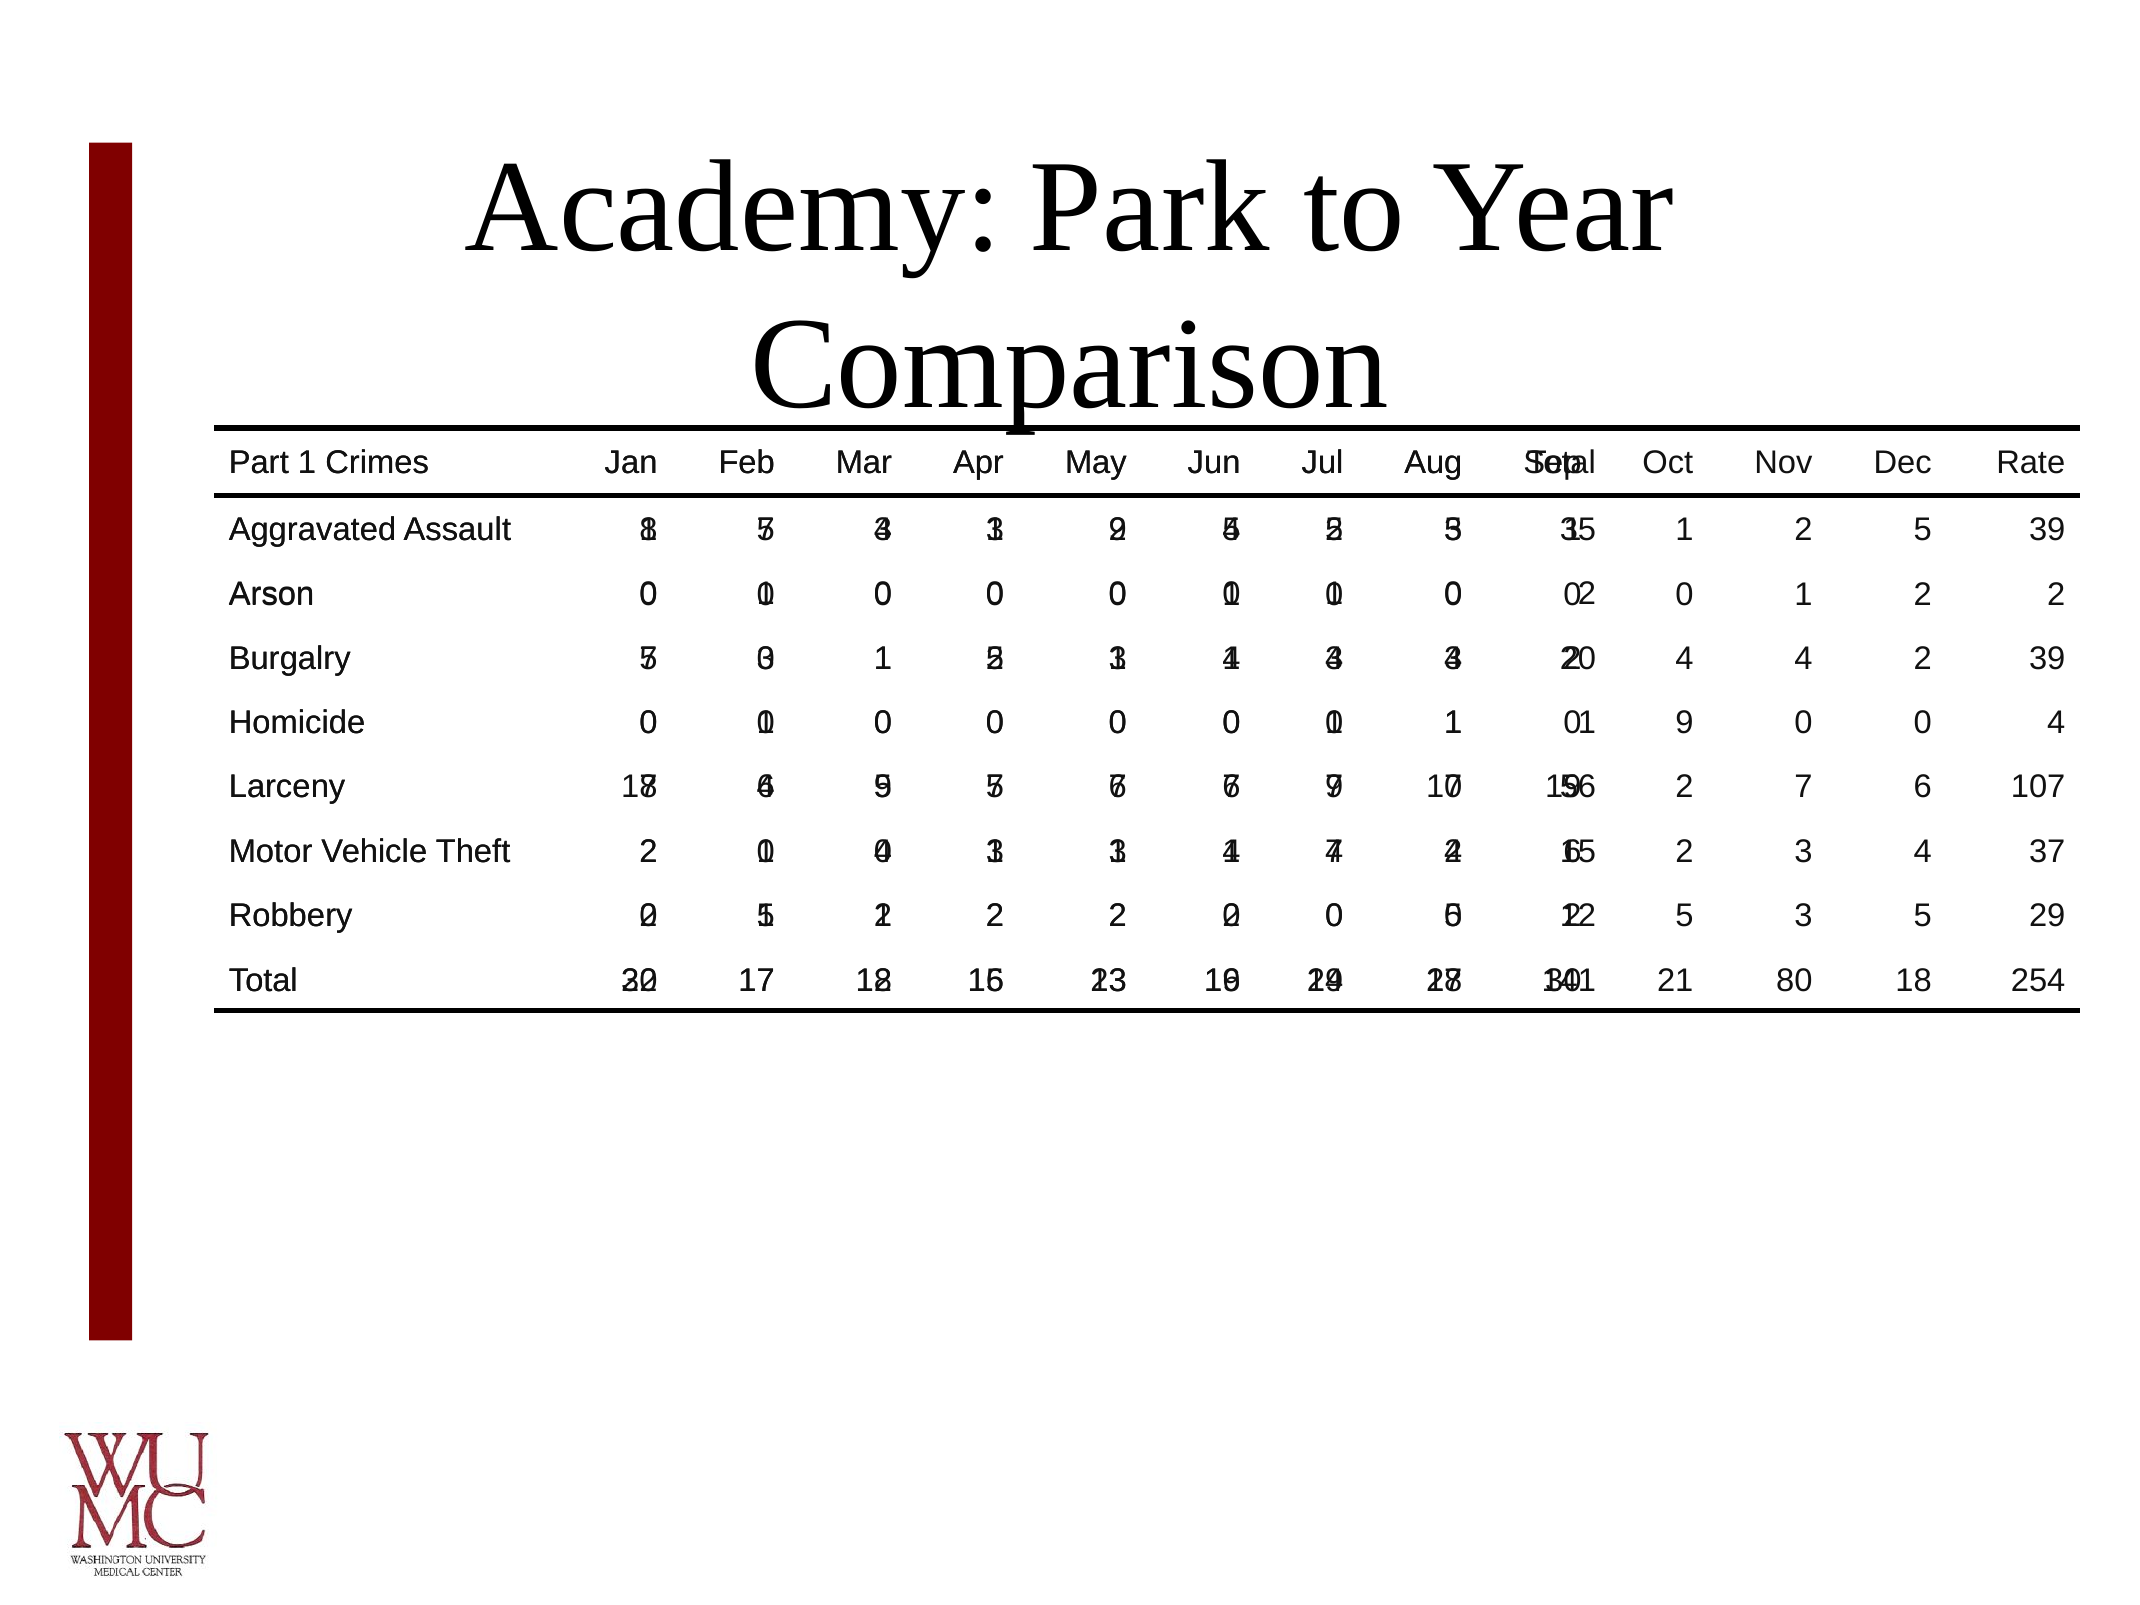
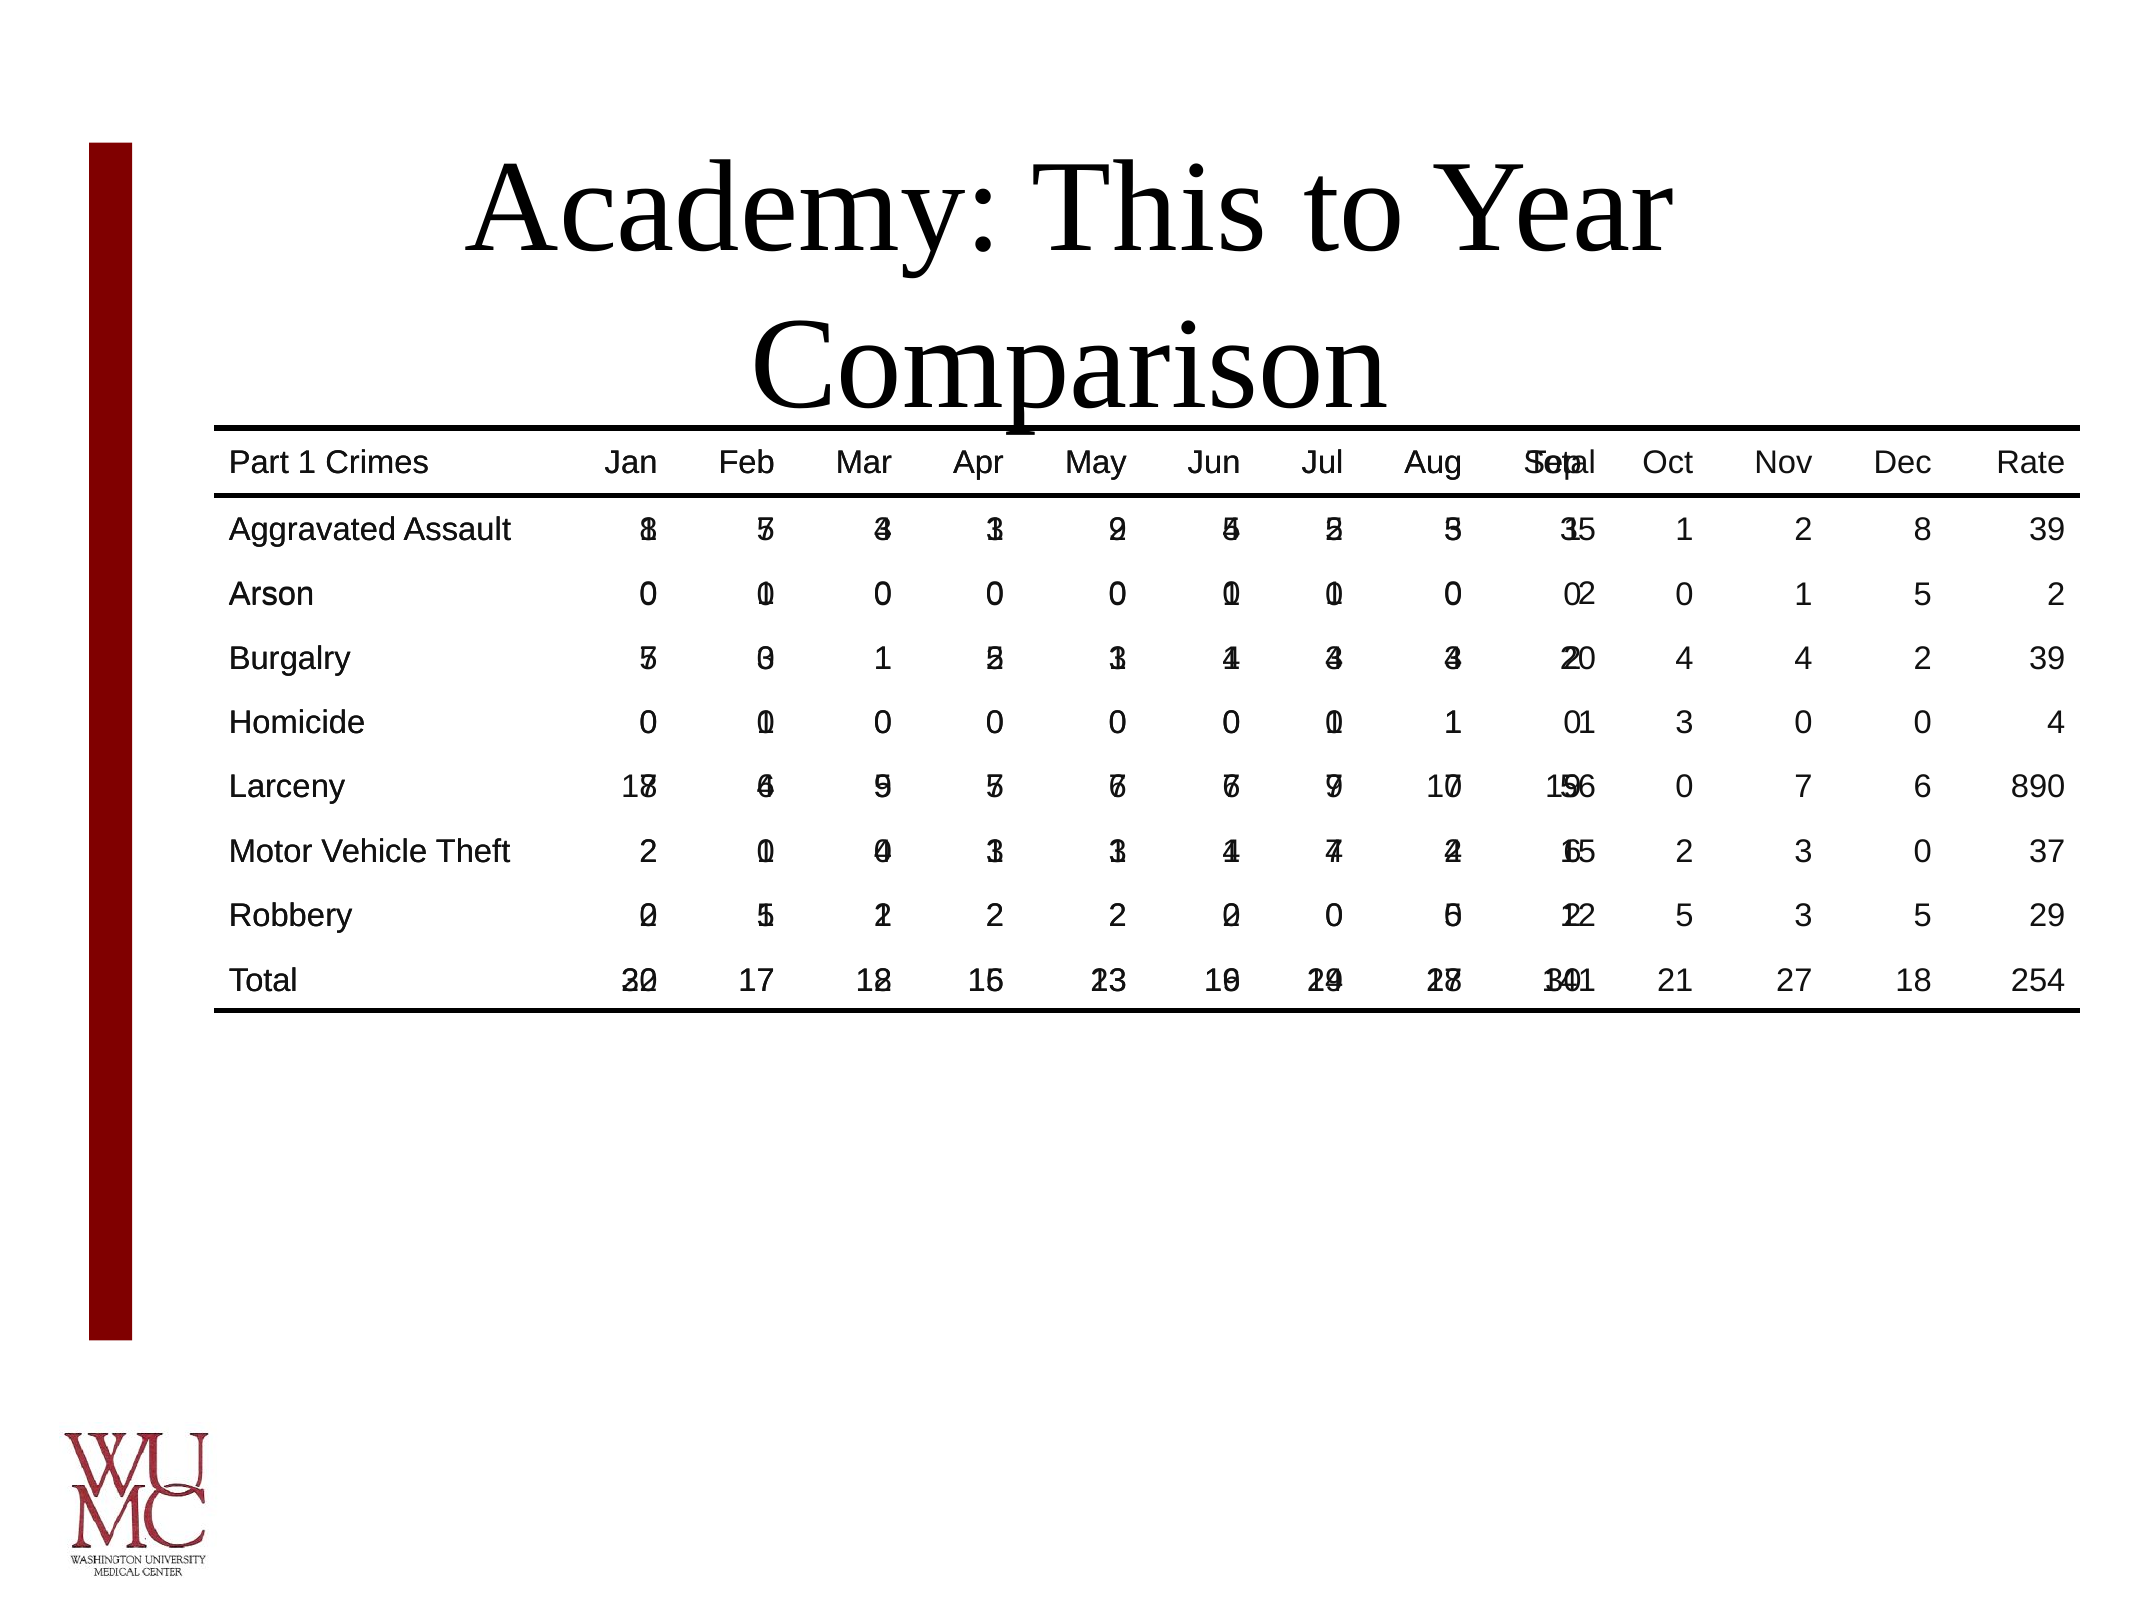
Park: Park -> This
1 2 5: 5 -> 8
0 0 1 2: 2 -> 5
0 9: 9 -> 3
2 at (1684, 787): 2 -> 0
107: 107 -> 890
2 3 4: 4 -> 0
21 80: 80 -> 27
